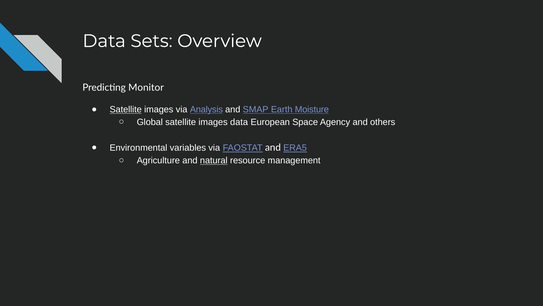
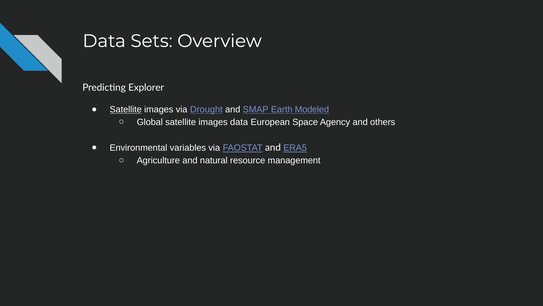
Monitor: Monitor -> Explorer
Analysis: Analysis -> Drought
Moisture: Moisture -> Modeled
natural underline: present -> none
